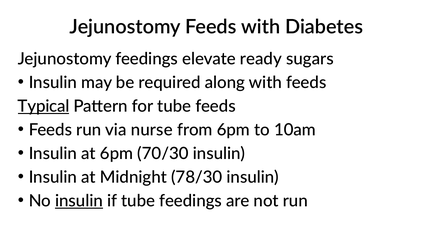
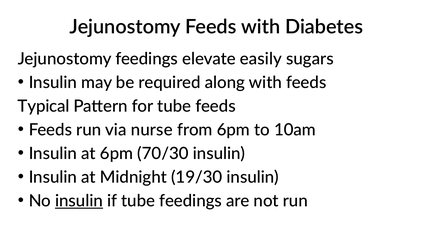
ready: ready -> easily
Typical underline: present -> none
78/30: 78/30 -> 19/30
